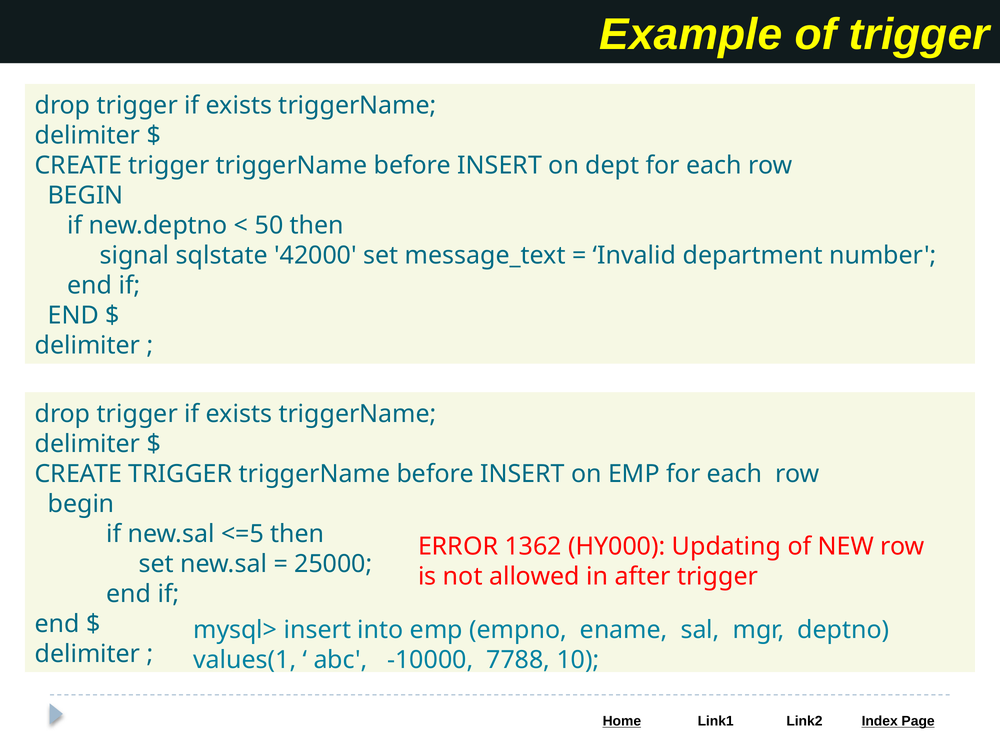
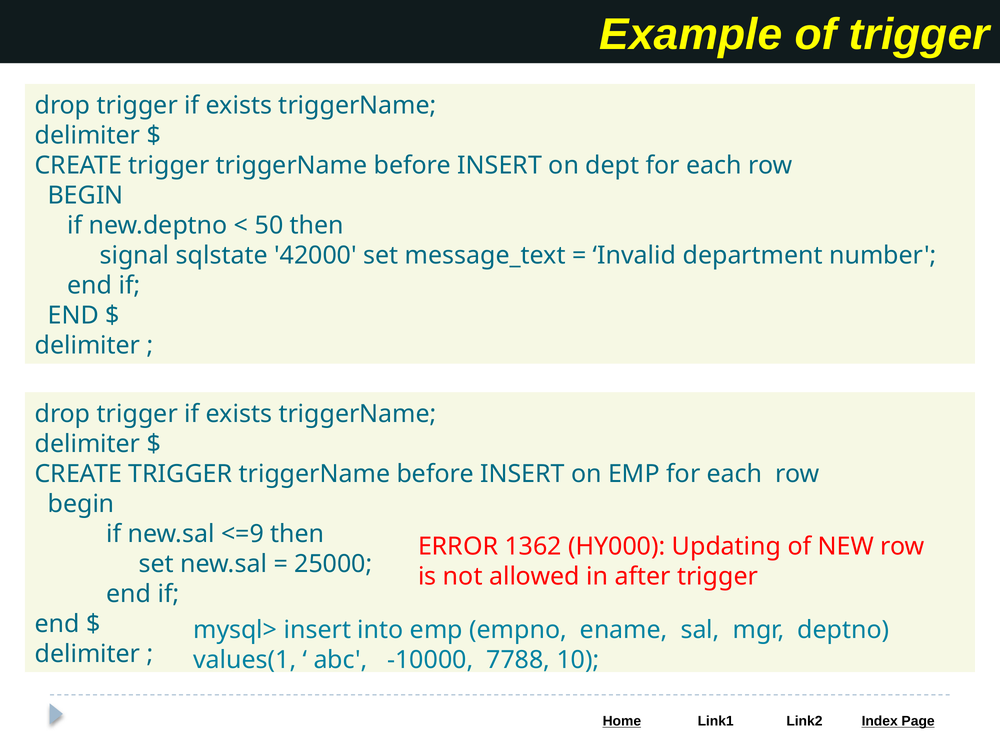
<=5: <=5 -> <=9
